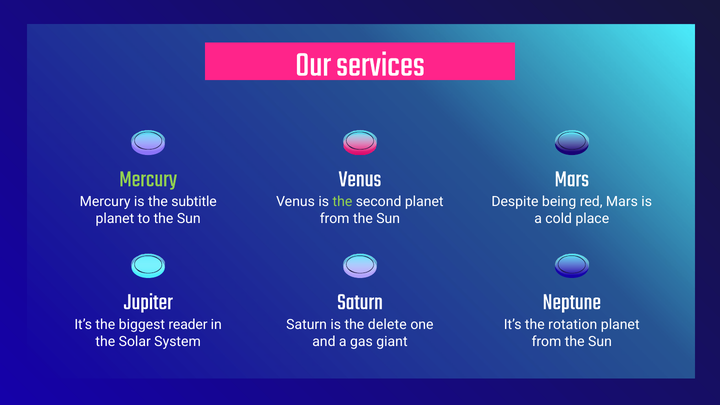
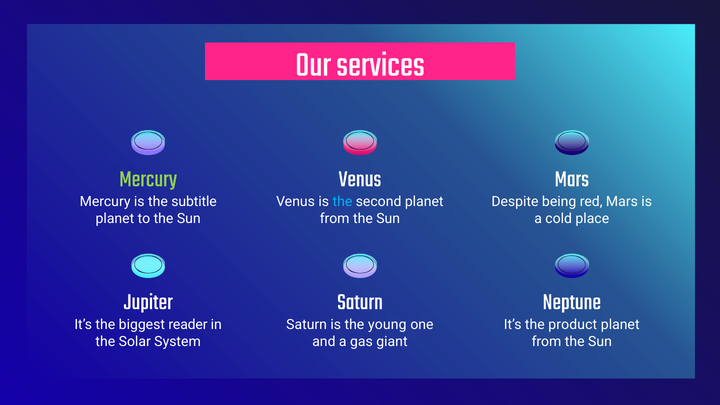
the at (342, 202) colour: light green -> light blue
delete: delete -> young
rotation: rotation -> product
